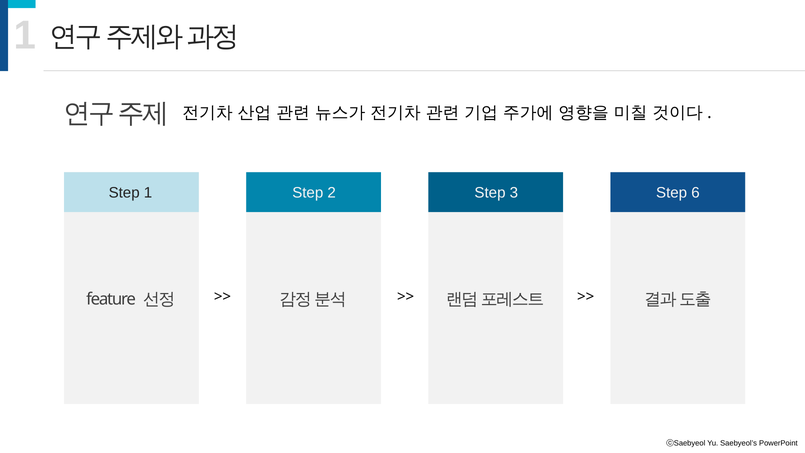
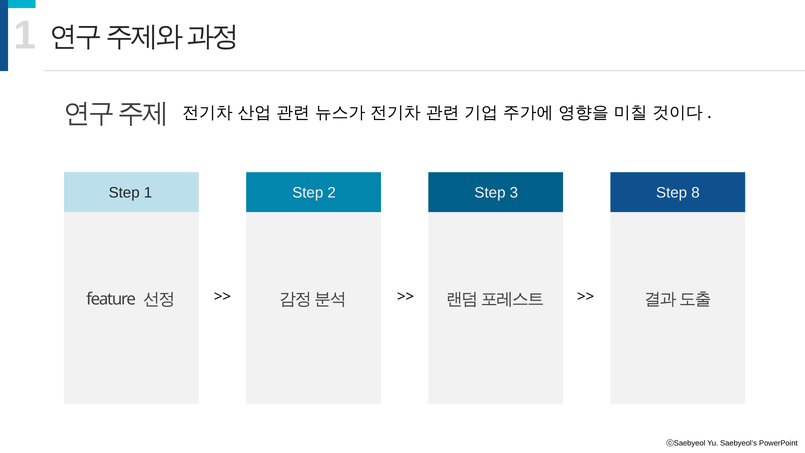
6: 6 -> 8
